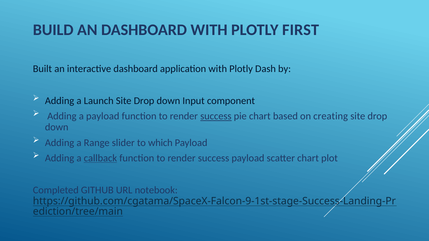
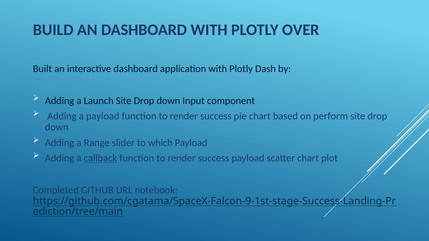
FIRST: FIRST -> OVER
success at (216, 116) underline: present -> none
creating: creating -> perform
